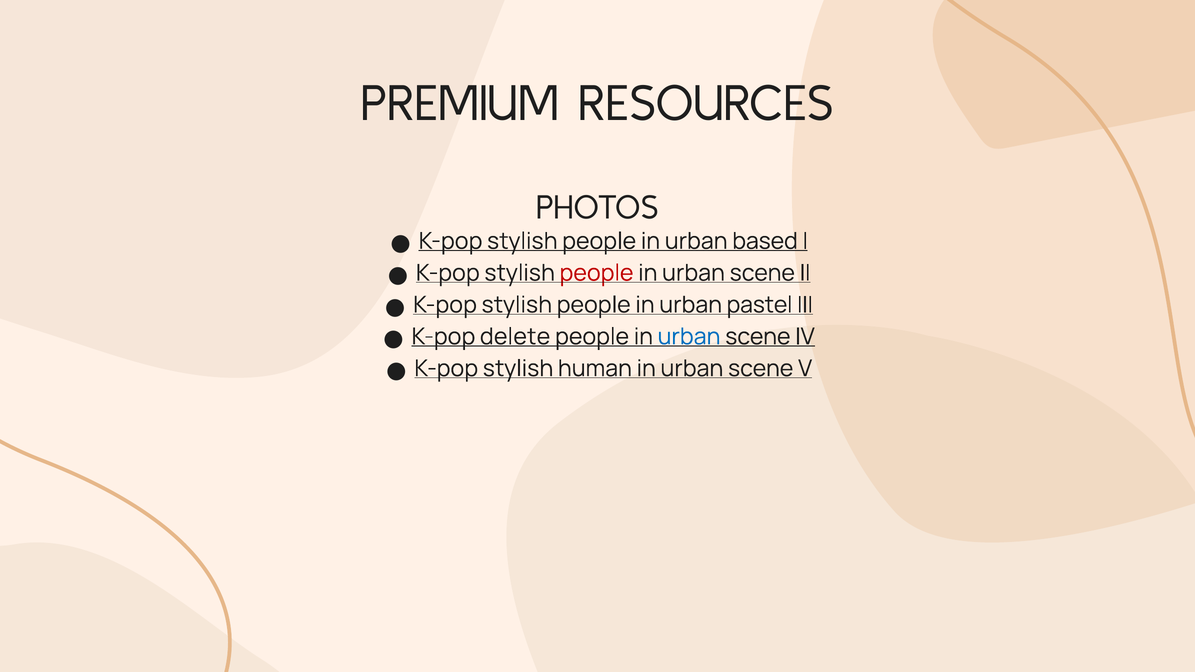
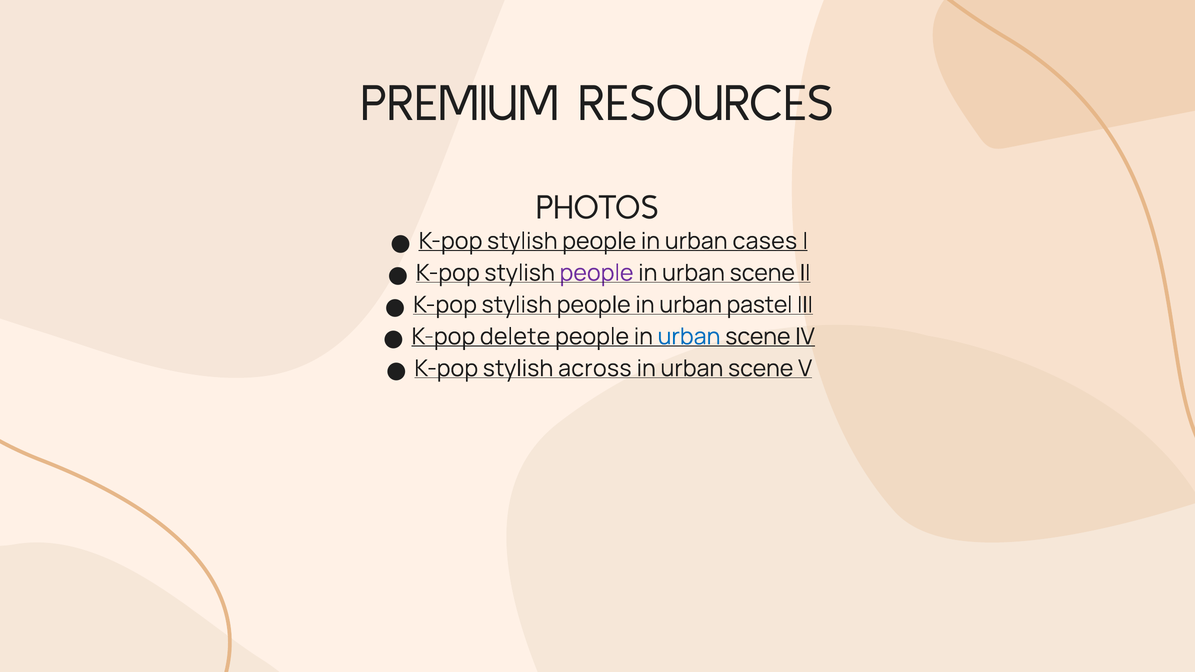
based: based -> cases
people at (597, 273) colour: red -> purple
human: human -> across
